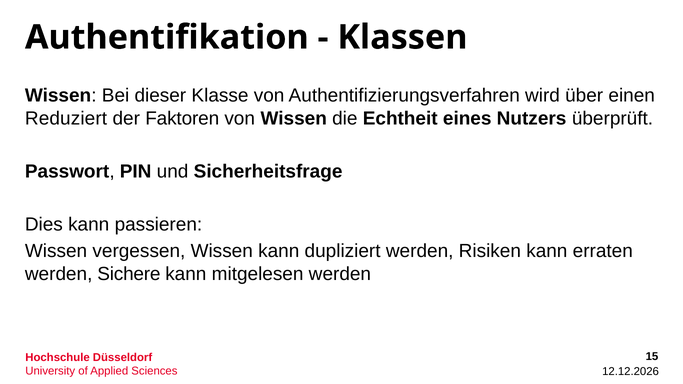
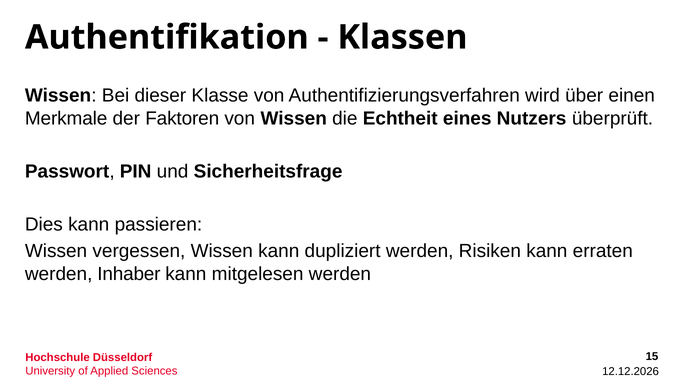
Reduziert: Reduziert -> Merkmale
Sichere: Sichere -> Inhaber
